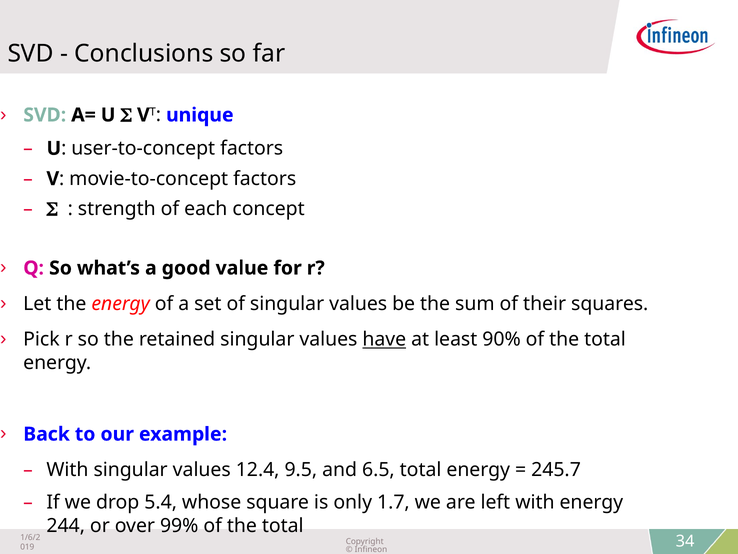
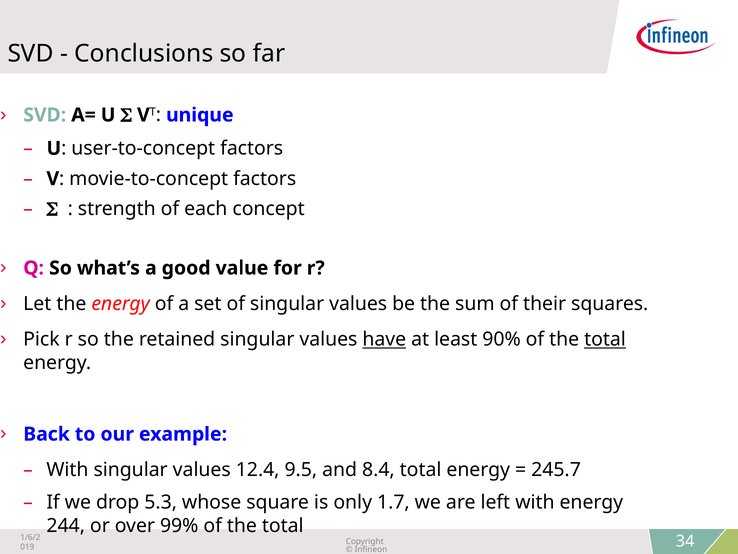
total at (605, 339) underline: none -> present
6.5: 6.5 -> 8.4
5.4: 5.4 -> 5.3
